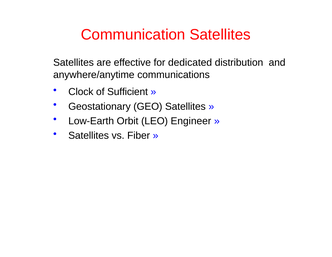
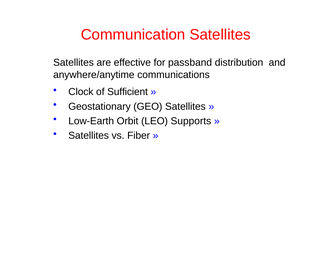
dedicated: dedicated -> passband
Engineer: Engineer -> Supports
